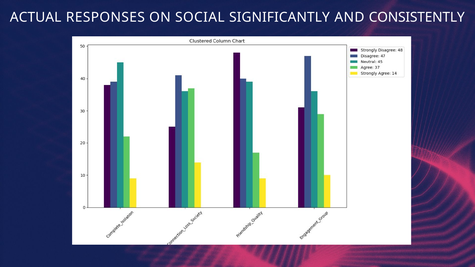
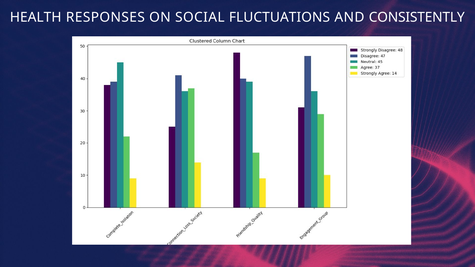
ACTUAL: ACTUAL -> HEALTH
SIGNIFICANTLY: SIGNIFICANTLY -> FLUCTUATIONS
